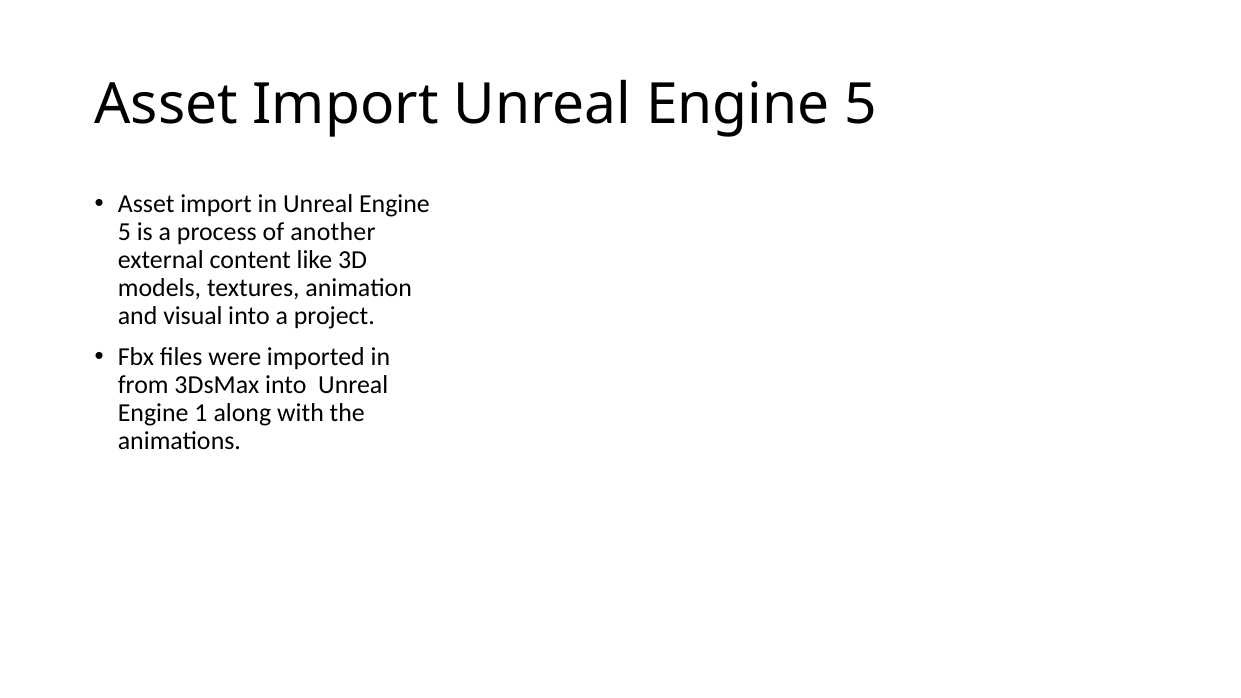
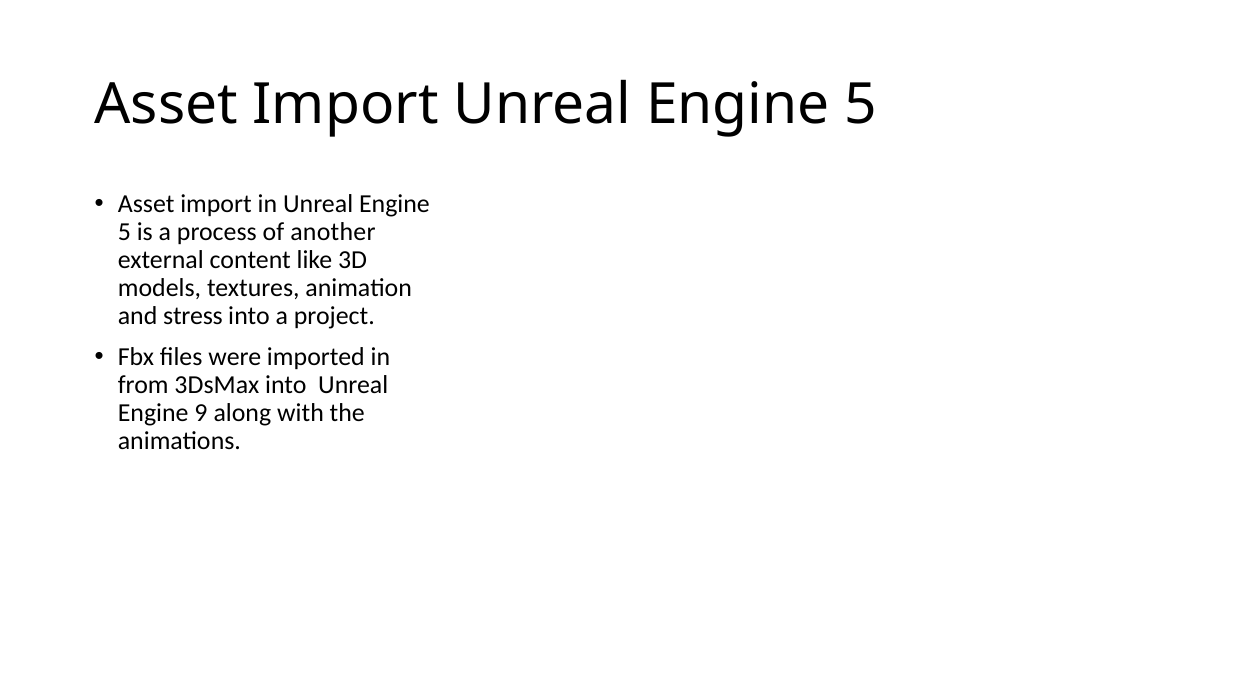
visual: visual -> stress
1: 1 -> 9
